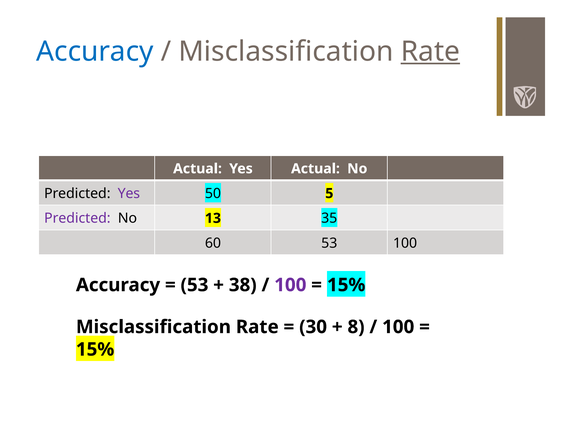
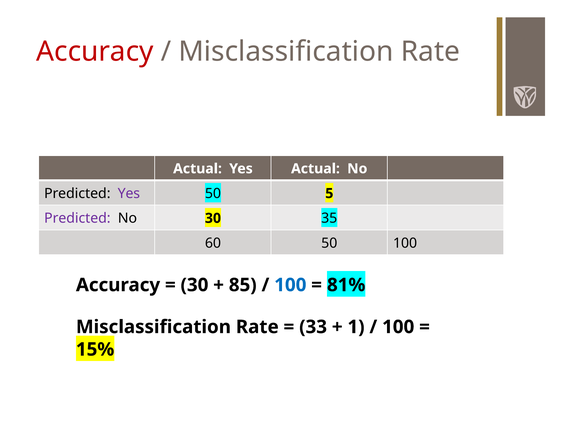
Accuracy at (95, 51) colour: blue -> red
Rate at (430, 51) underline: present -> none
No 13: 13 -> 30
60 53: 53 -> 50
53 at (194, 285): 53 -> 30
38: 38 -> 85
100 at (290, 285) colour: purple -> blue
15% at (346, 285): 15% -> 81%
30: 30 -> 33
8: 8 -> 1
